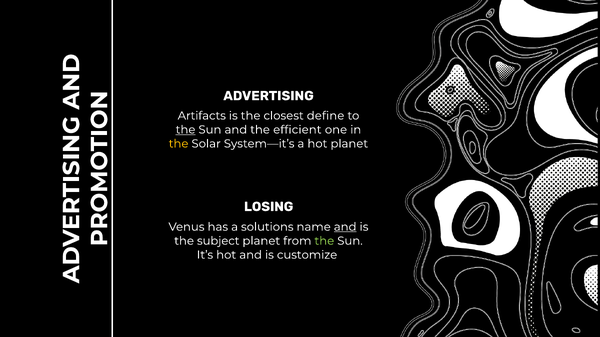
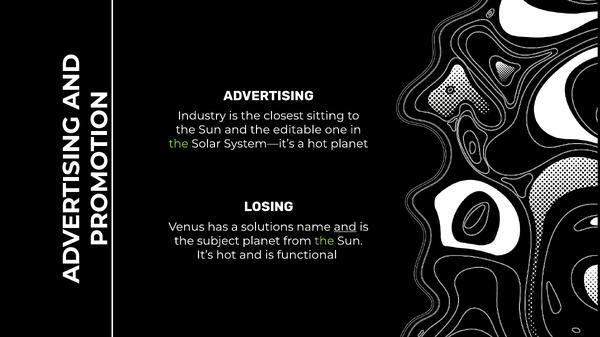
Artifacts: Artifacts -> Industry
define: define -> sitting
the at (186, 130) underline: present -> none
efficient: efficient -> editable
the at (179, 144) colour: yellow -> light green
customize: customize -> functional
